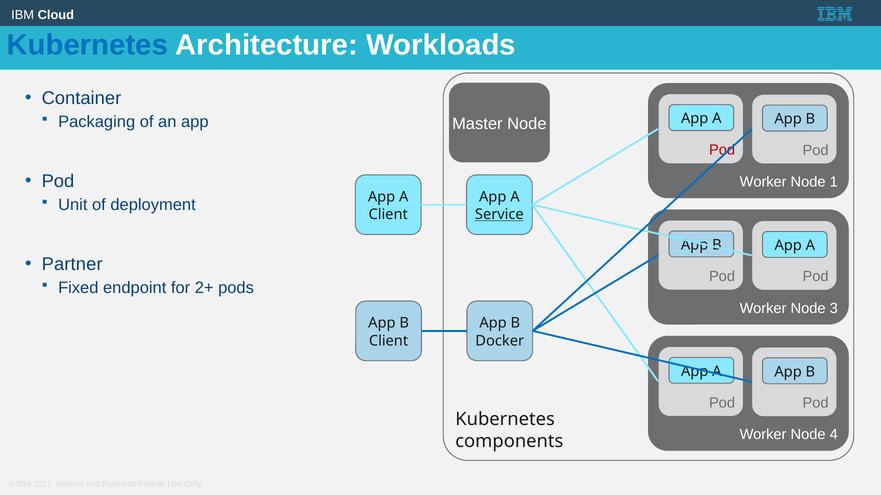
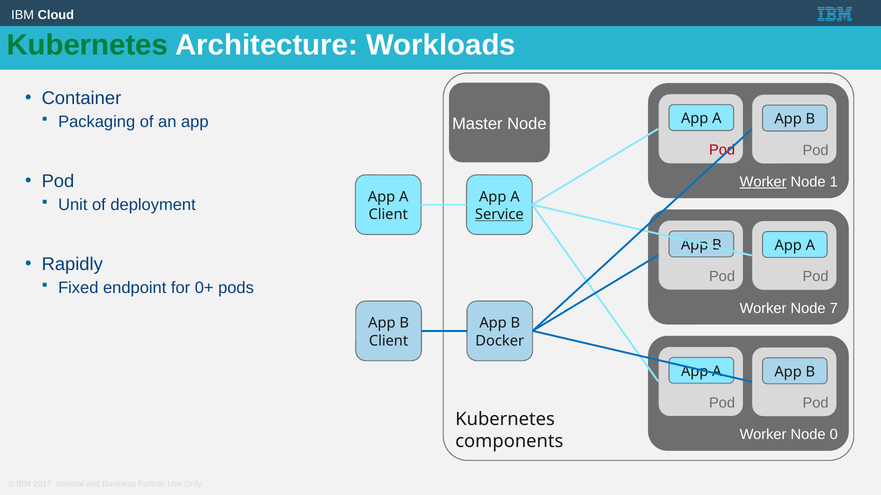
Kubernetes at (87, 45) colour: blue -> green
Worker at (763, 182) underline: none -> present
Partner at (72, 265): Partner -> Rapidly
2+: 2+ -> 0+
3: 3 -> 7
4: 4 -> 0
